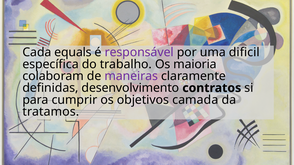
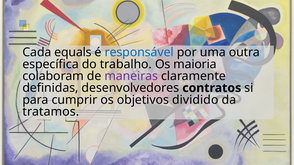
responsável colour: purple -> blue
dificil: dificil -> outra
desenvolvimento: desenvolvimento -> desenvolvedores
camada: camada -> dividido
